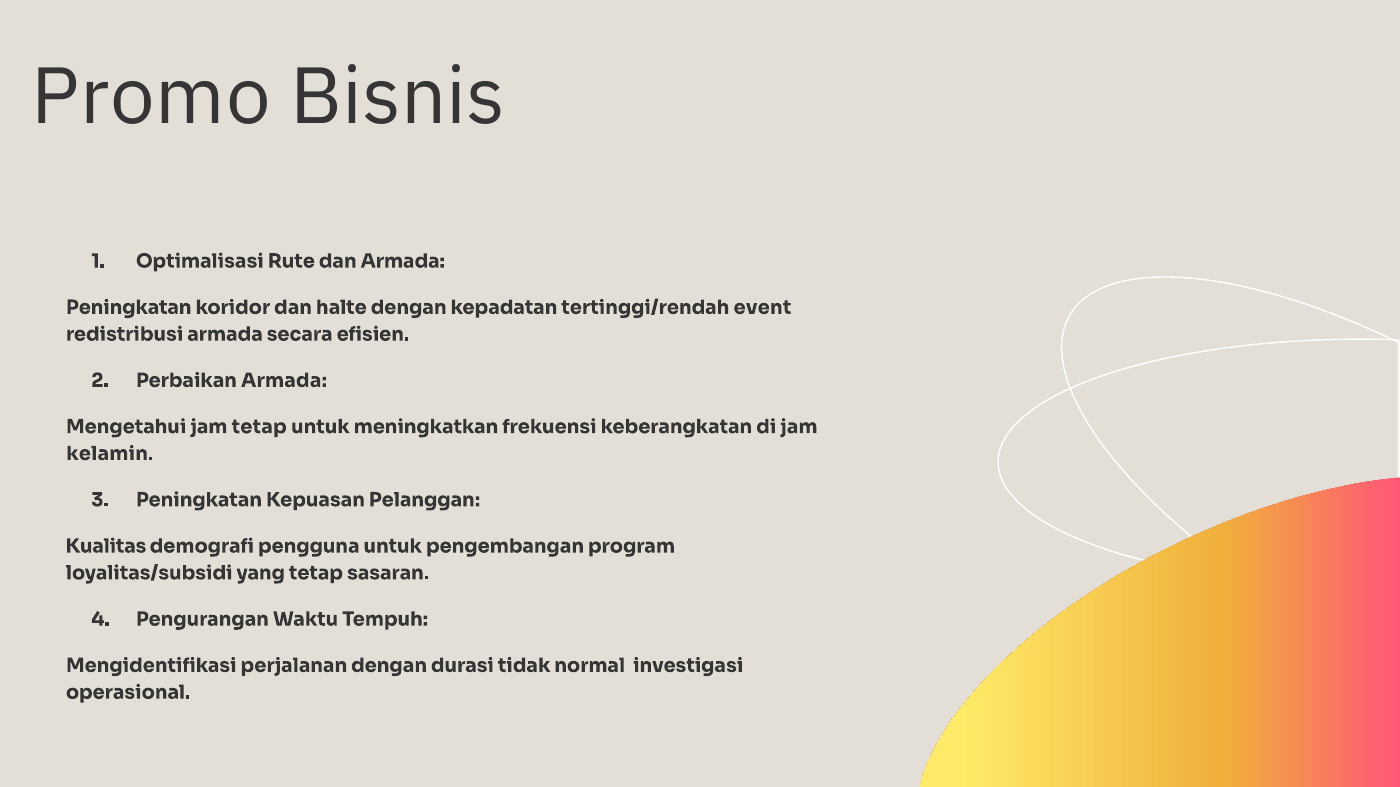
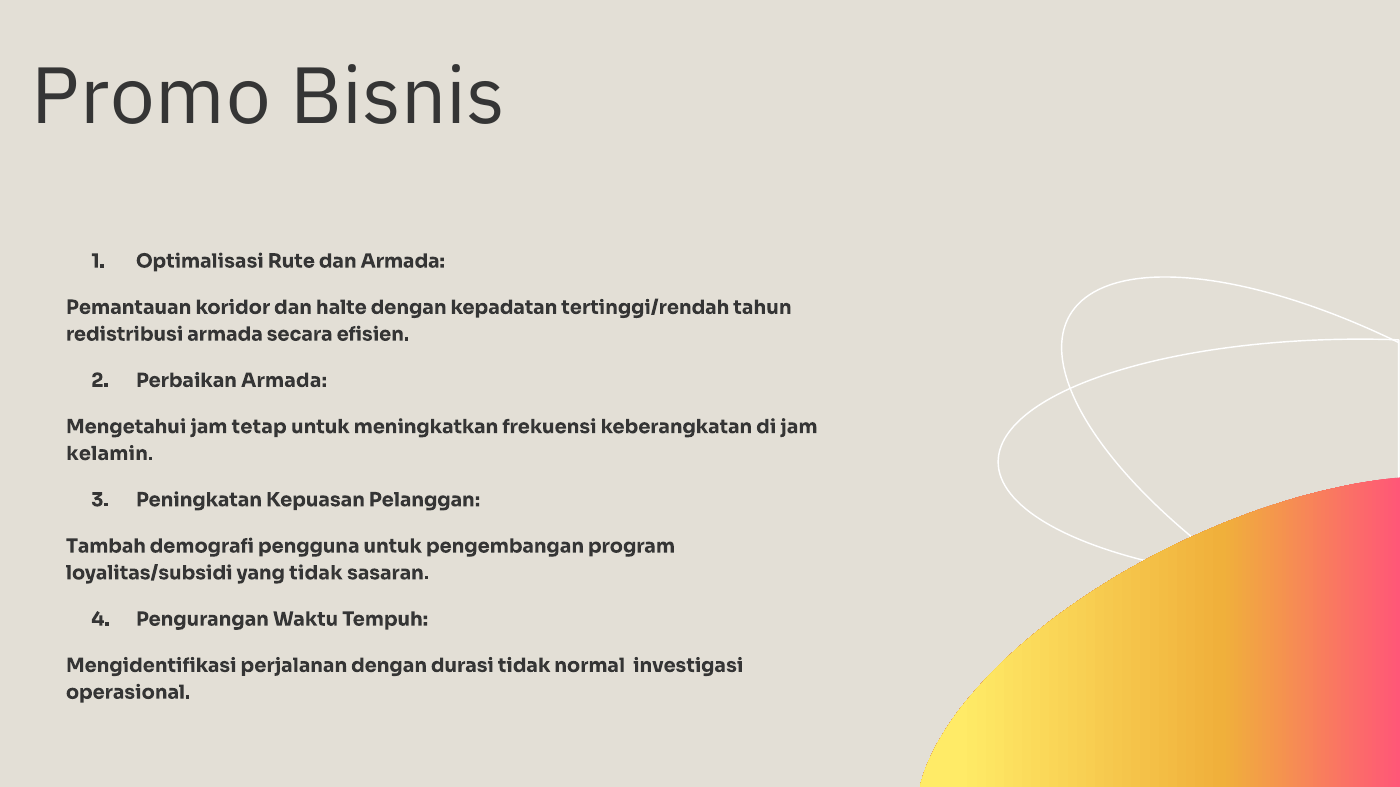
Peningkatan at (129, 308): Peningkatan -> Pemantauan
event: event -> tahun
Kualitas: Kualitas -> Tambah
yang tetap: tetap -> tidak
